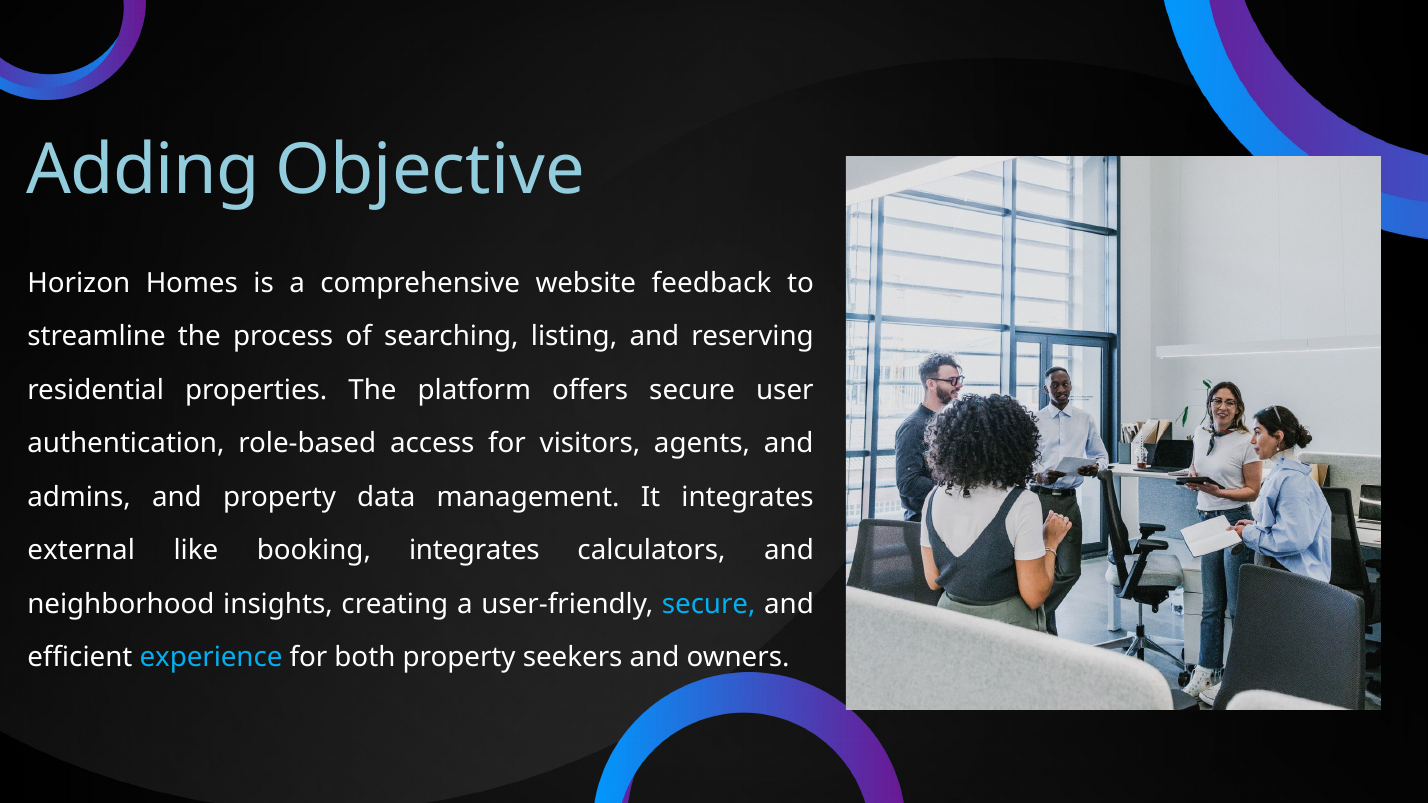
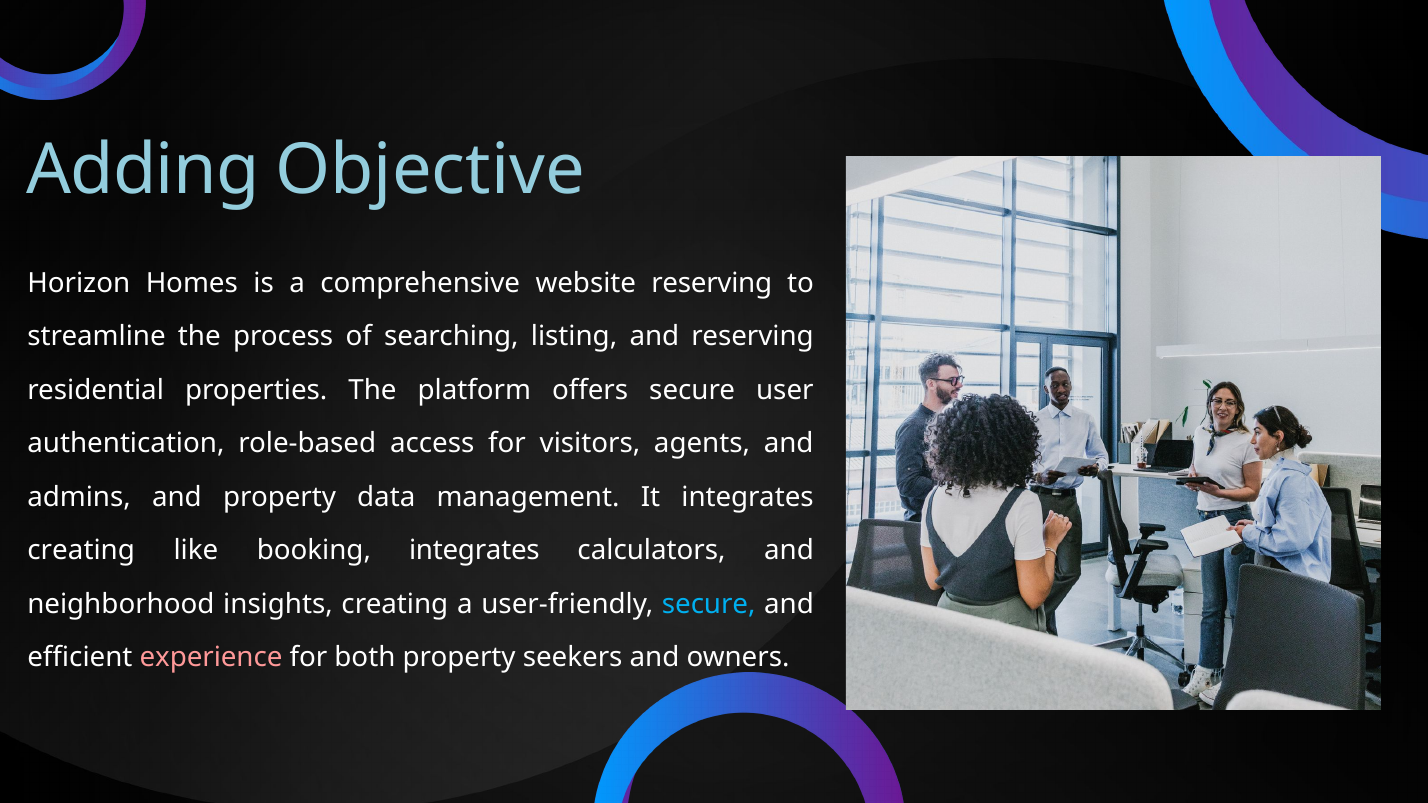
website feedback: feedback -> reserving
external at (81, 551): external -> creating
experience colour: light blue -> pink
